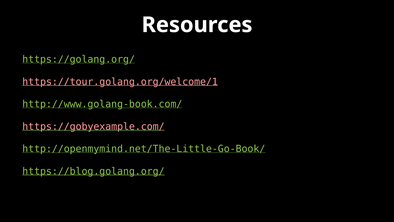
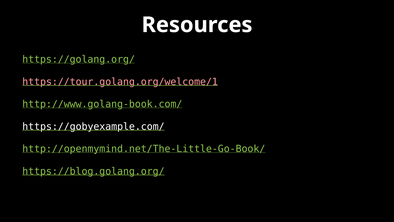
https://gobyexample.com/ colour: pink -> white
